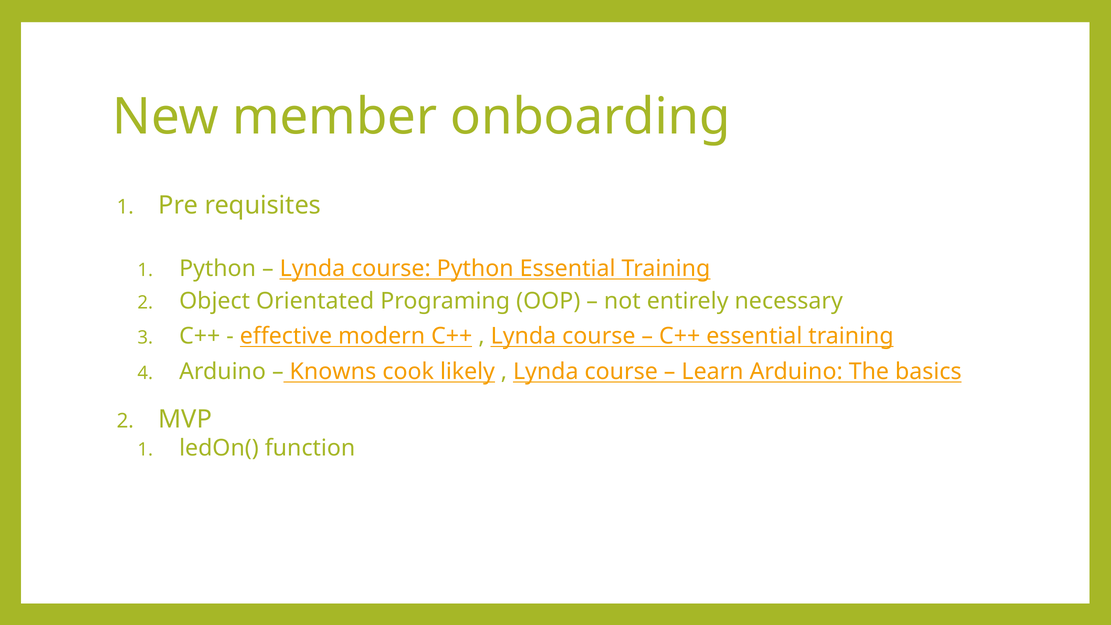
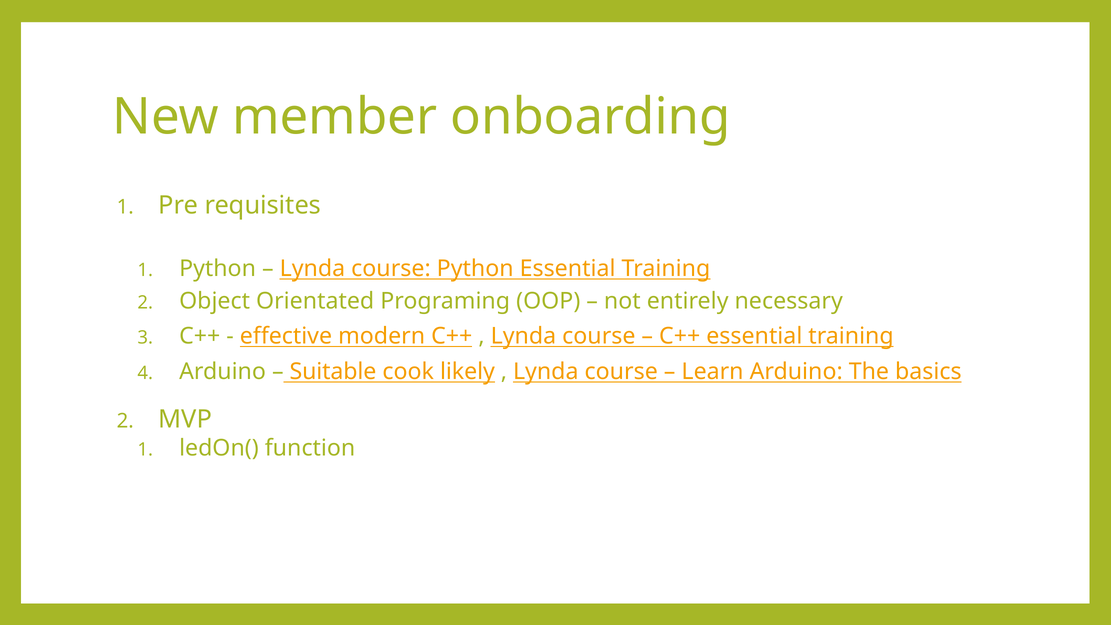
Knowns: Knowns -> Suitable
